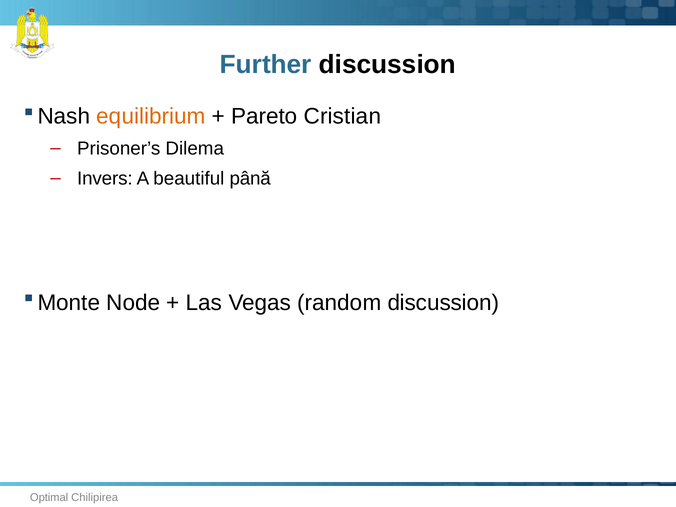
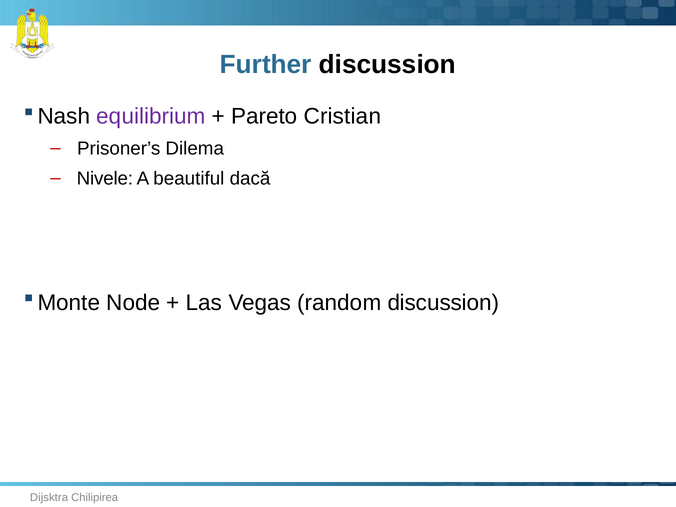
equilibrium colour: orange -> purple
Invers: Invers -> Nivele
până: până -> dacă
Optimal: Optimal -> Dijsktra
